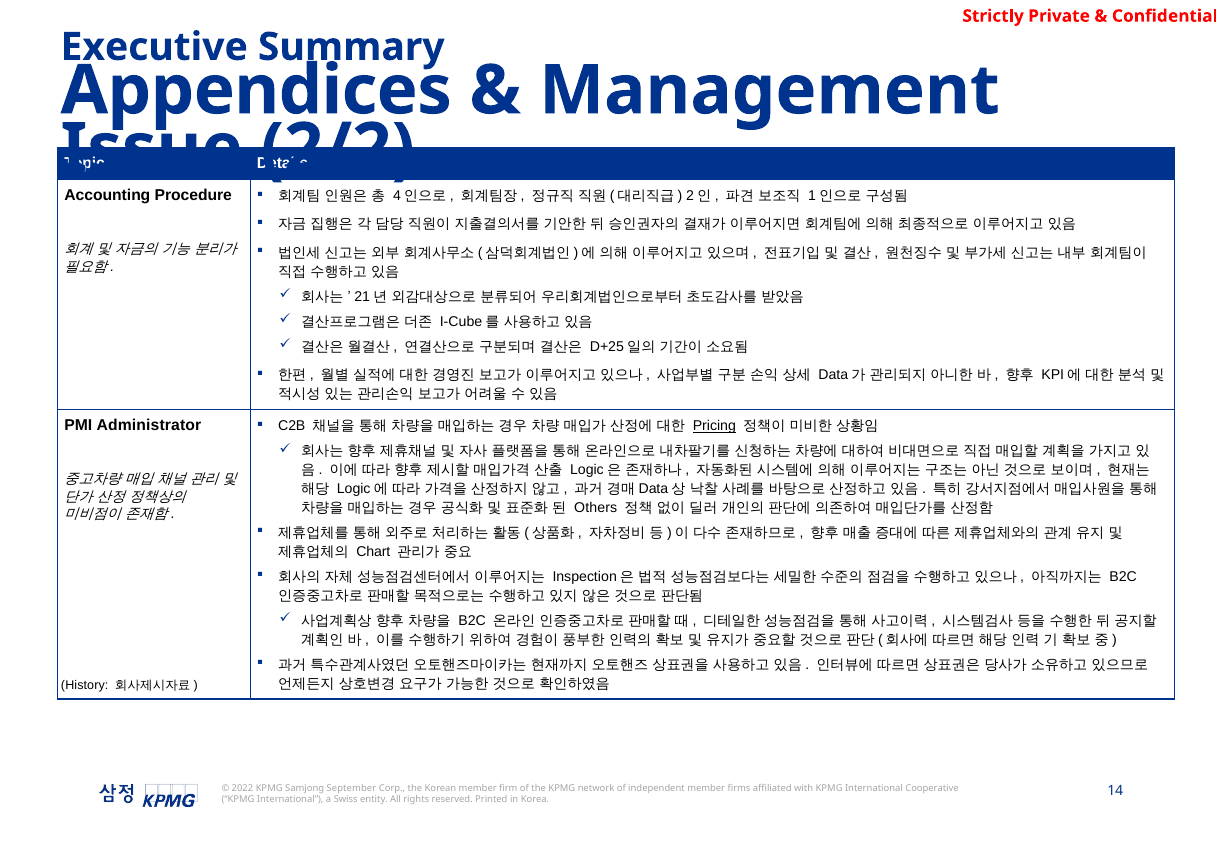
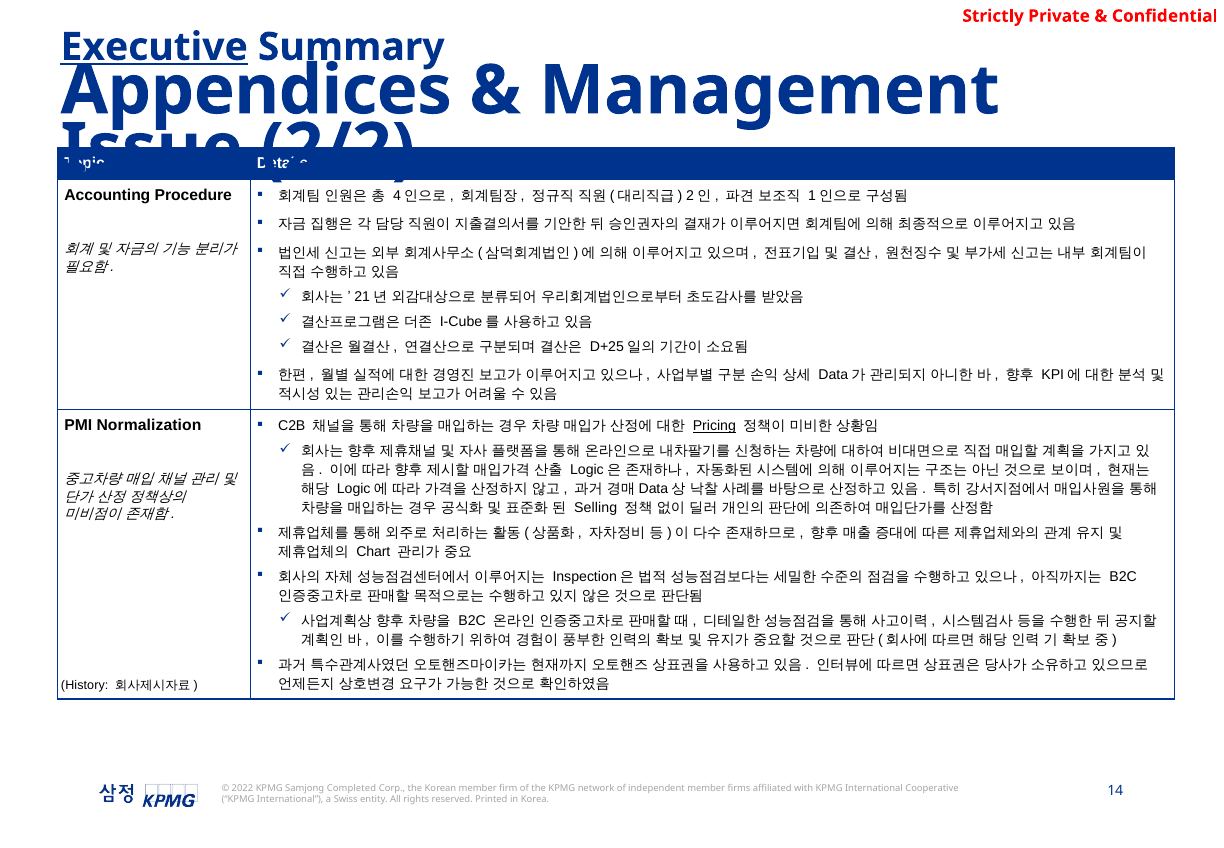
Executive underline: none -> present
Administrator: Administrator -> Normalization
Others: Others -> Selling
September: September -> Completed
